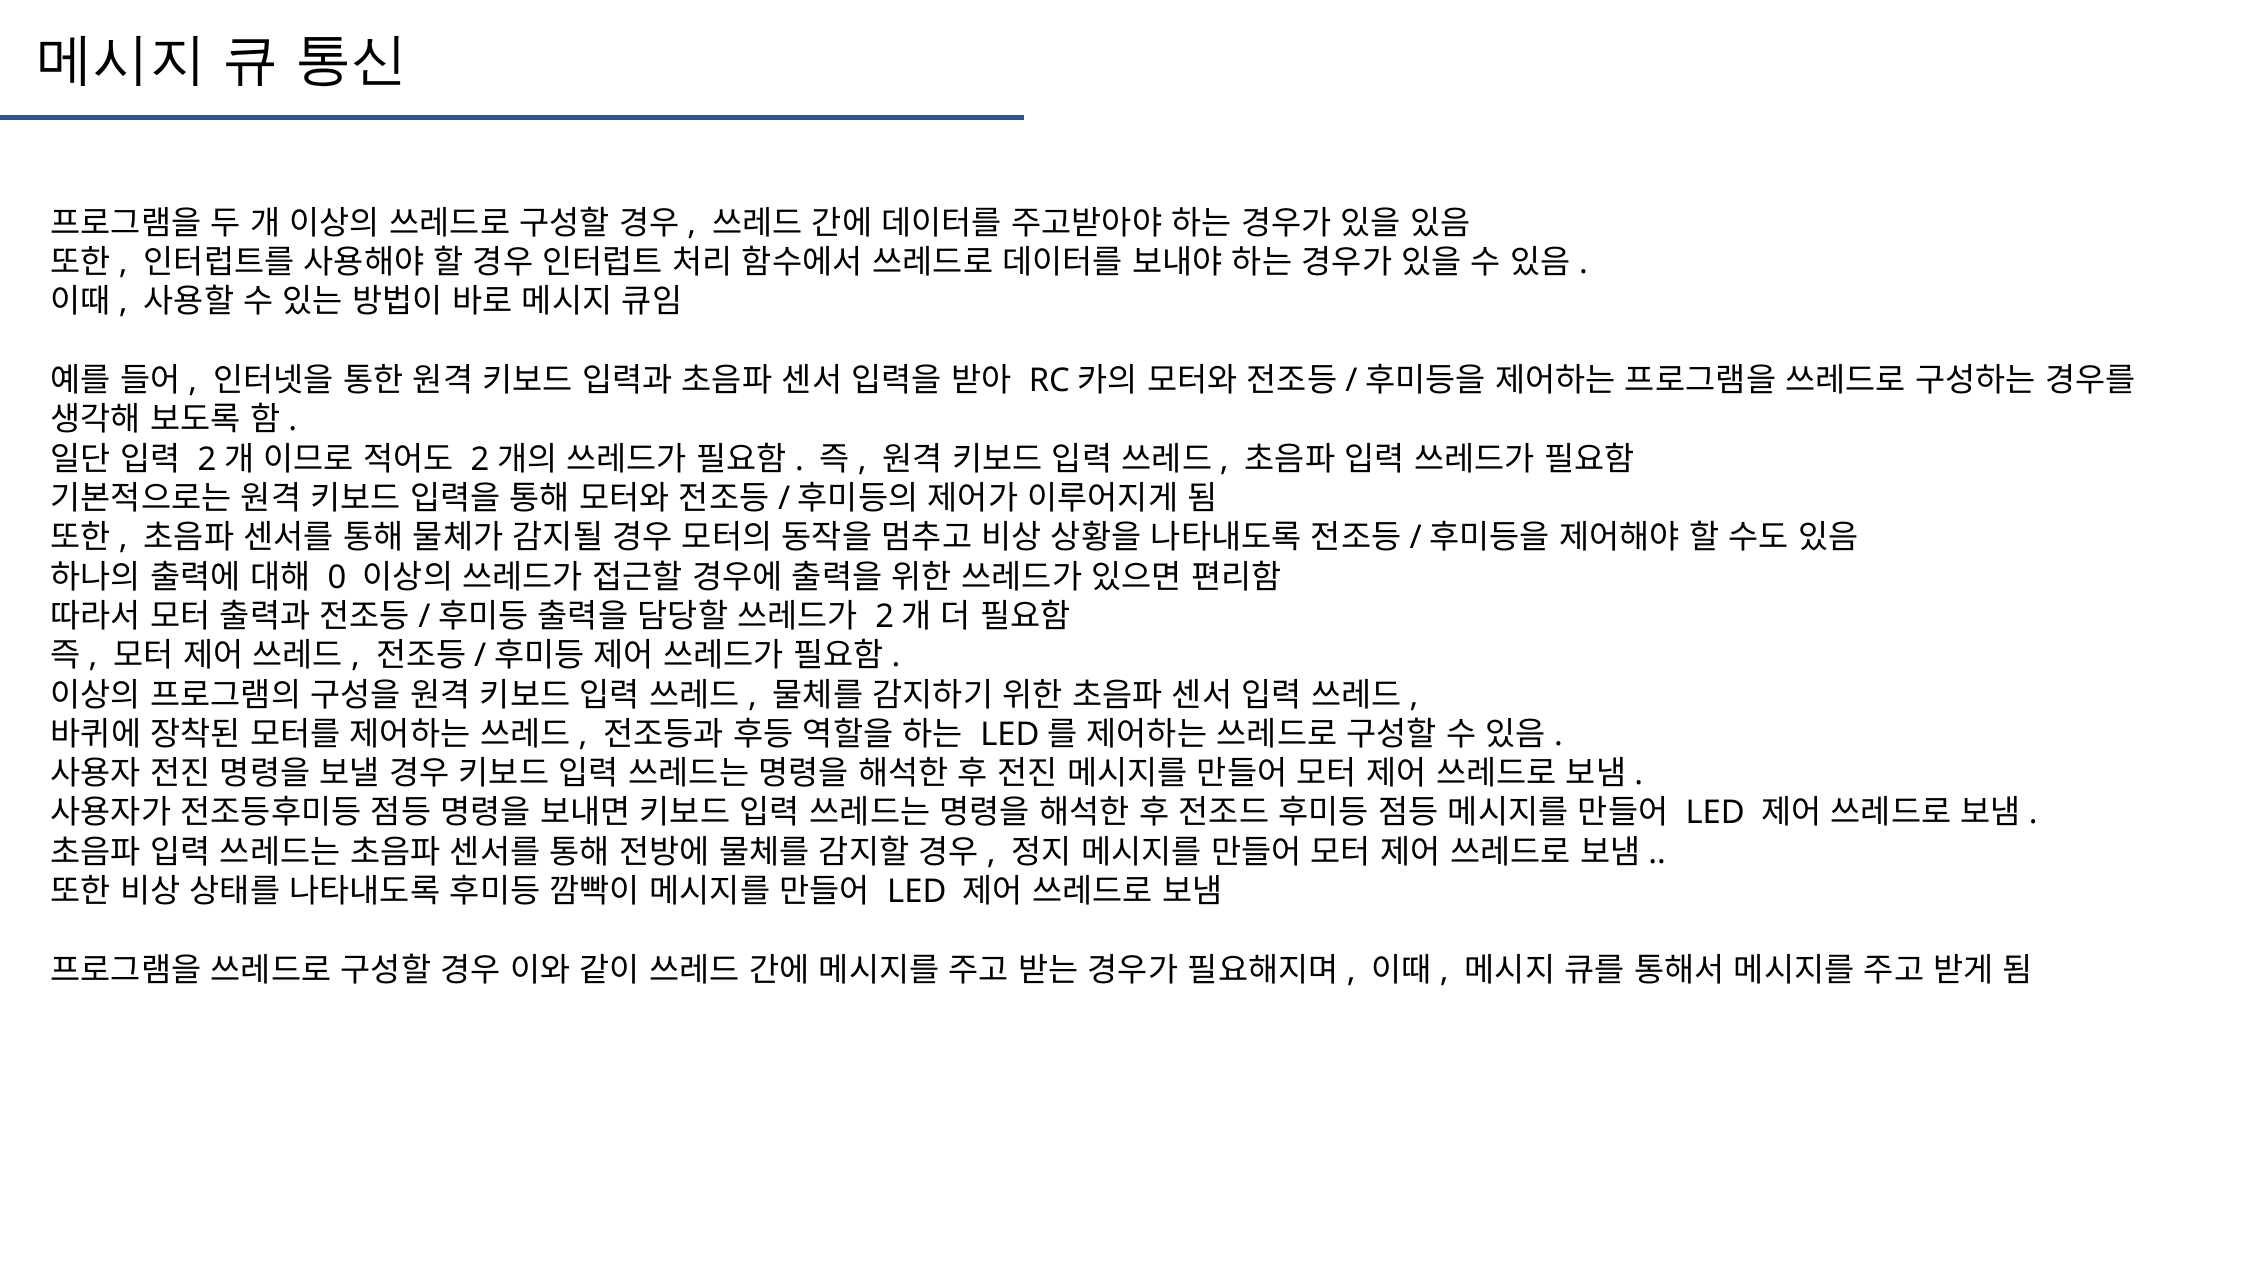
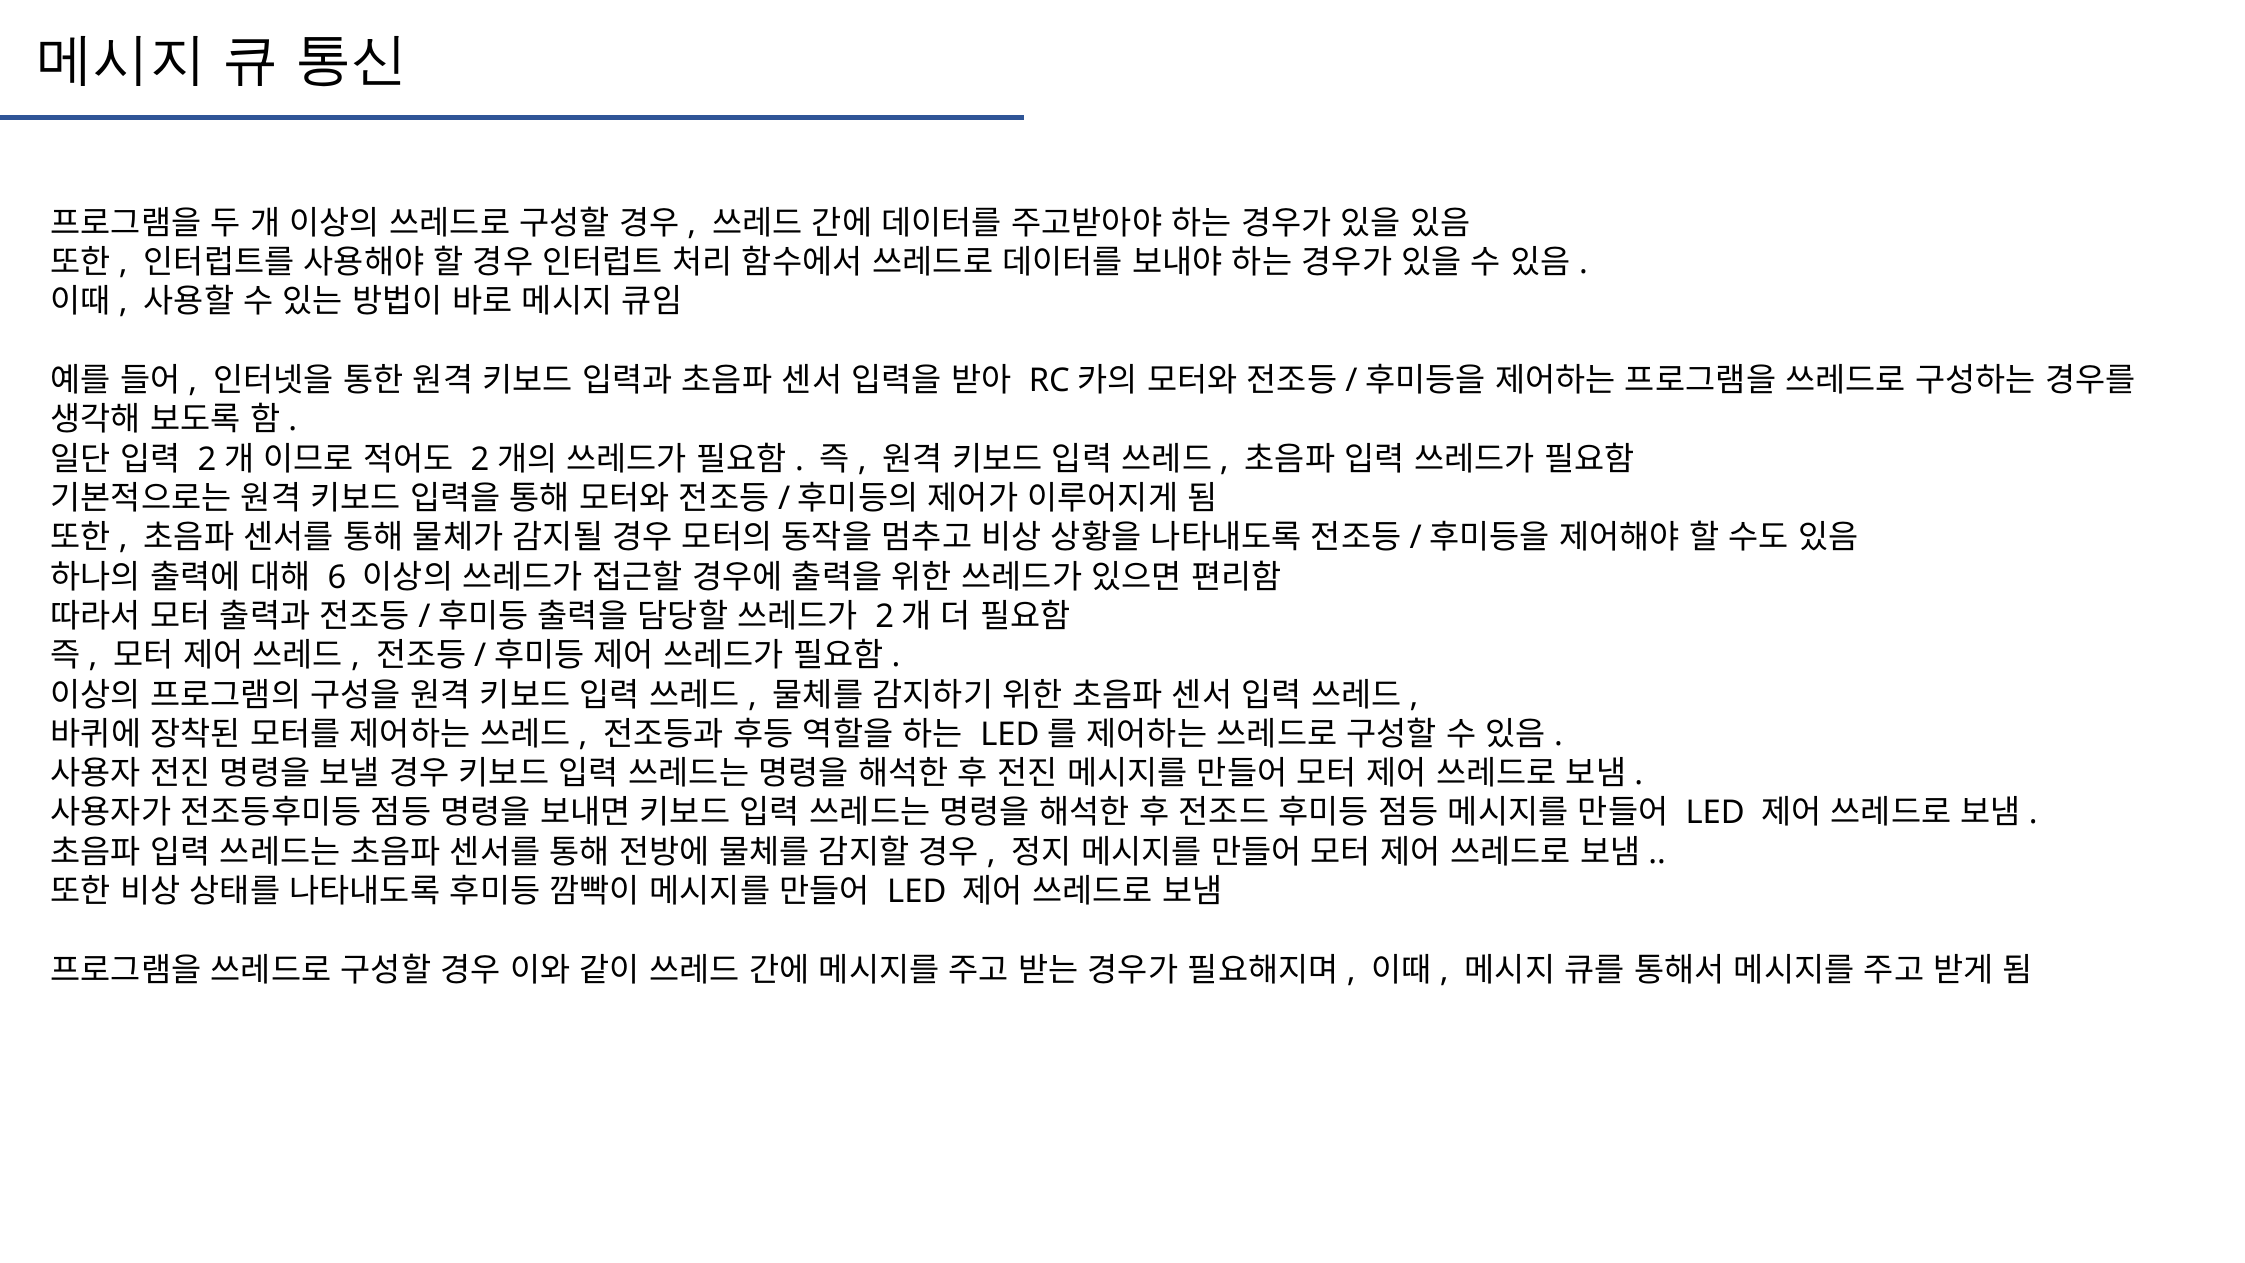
0: 0 -> 6
